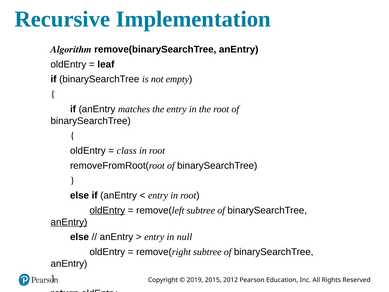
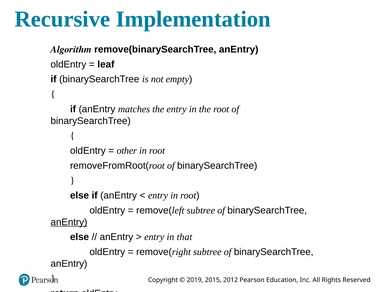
class: class -> other
oldEntry at (107, 210) underline: present -> none
null: null -> that
